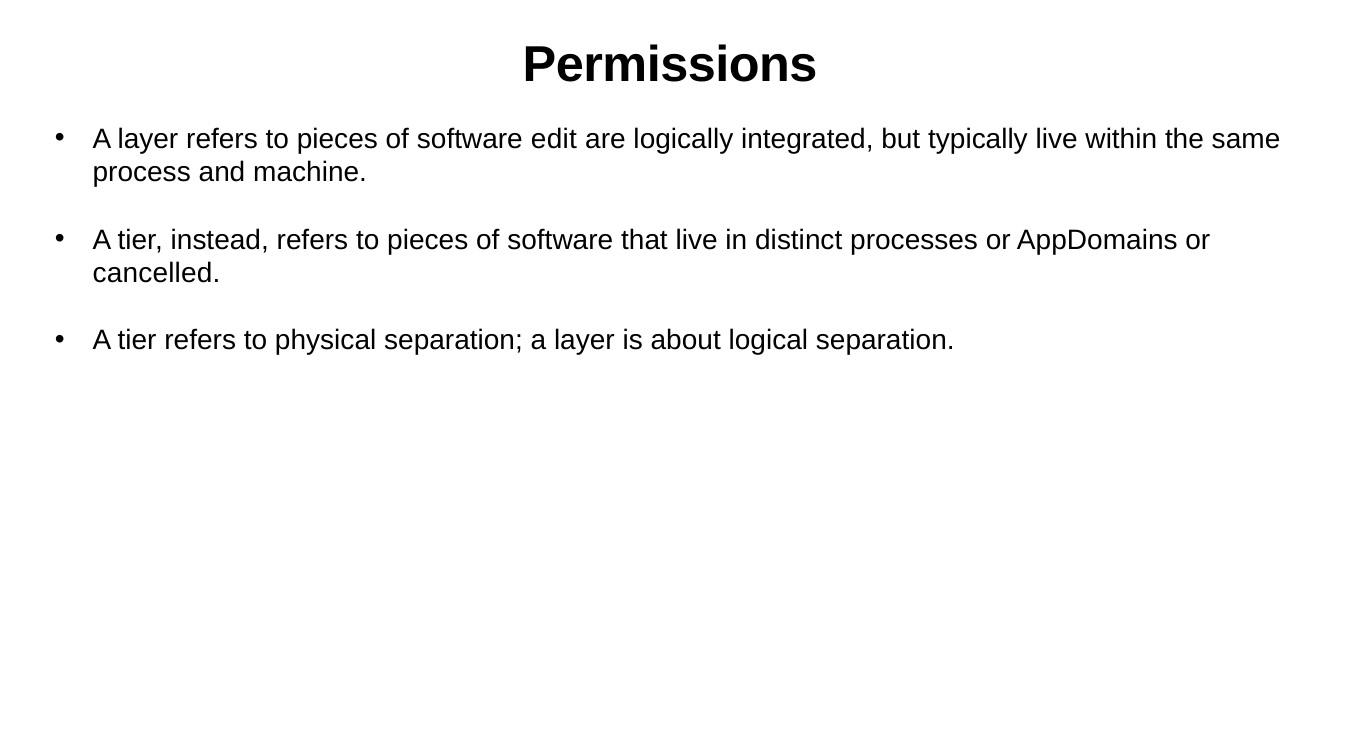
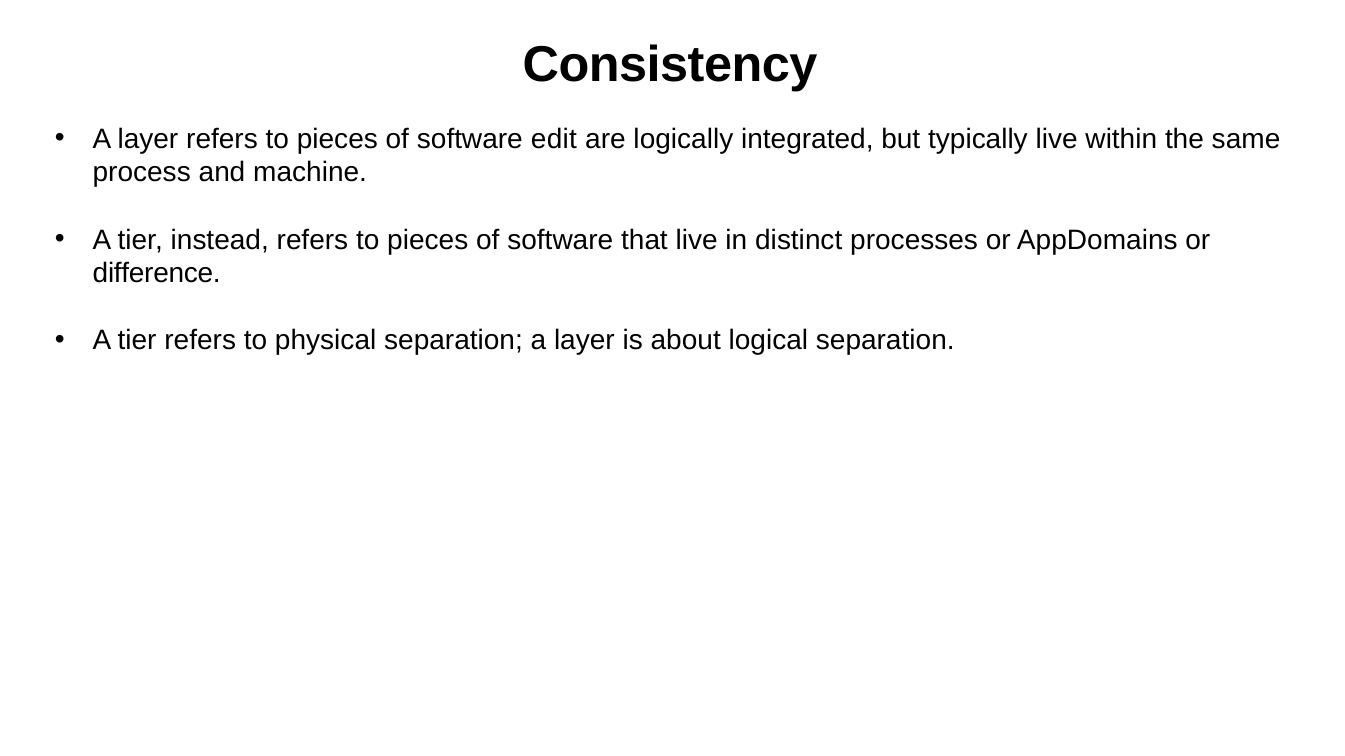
Permissions: Permissions -> Consistency
cancelled: cancelled -> difference
